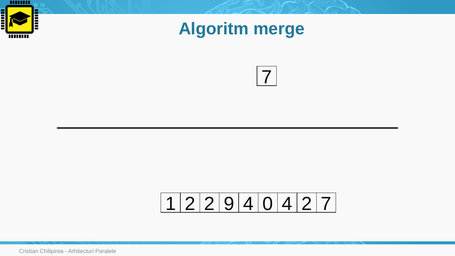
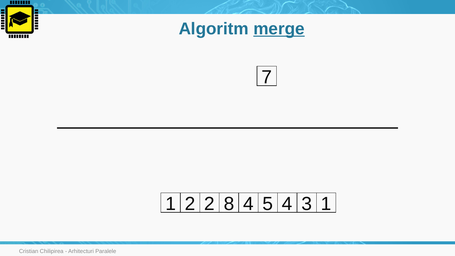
merge underline: none -> present
9: 9 -> 8
0: 0 -> 5
4 2: 2 -> 3
4 7: 7 -> 1
